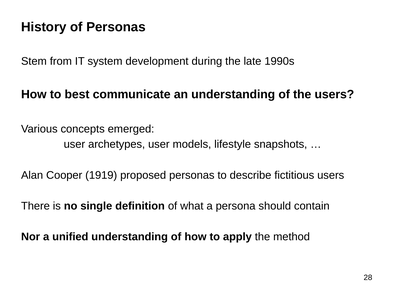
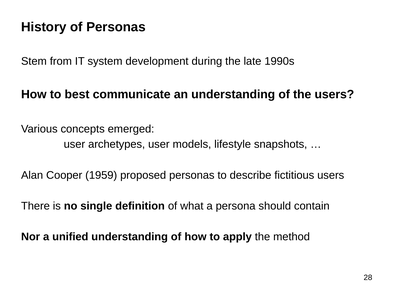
1919: 1919 -> 1959
